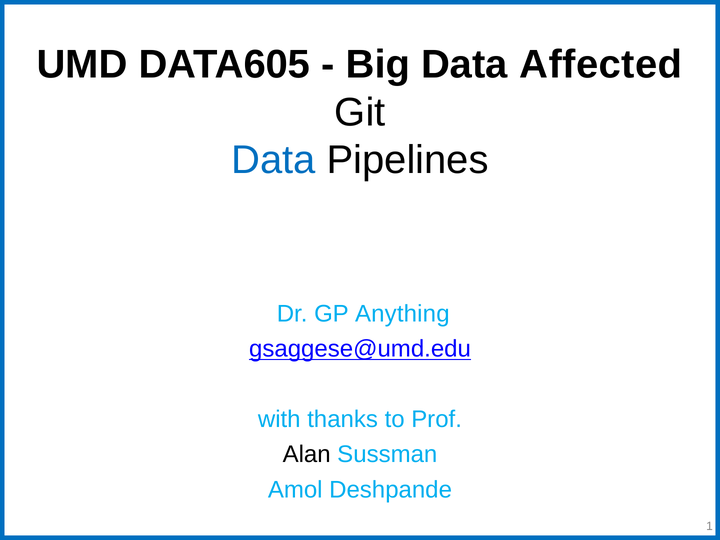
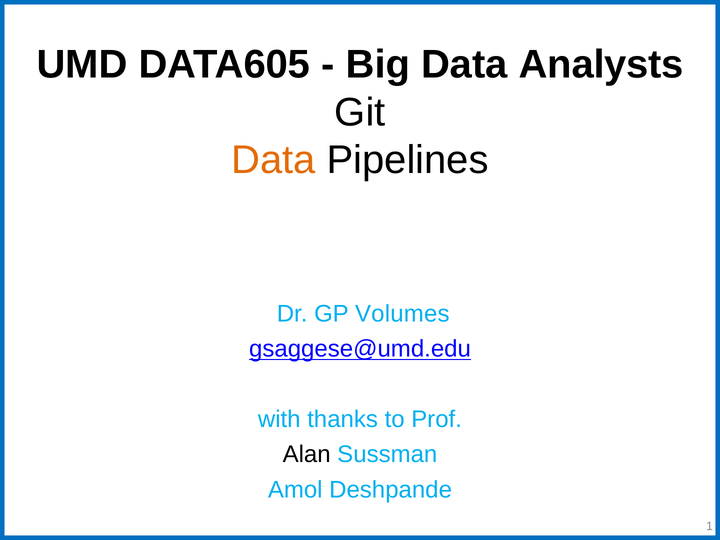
Affected: Affected -> Analysts
Data at (273, 160) colour: blue -> orange
Anything: Anything -> Volumes
